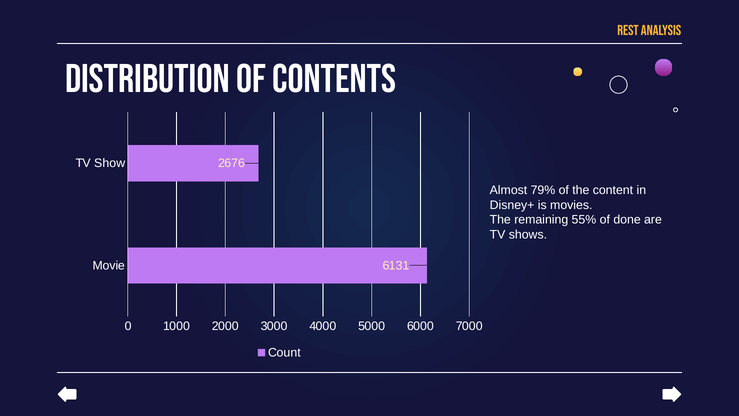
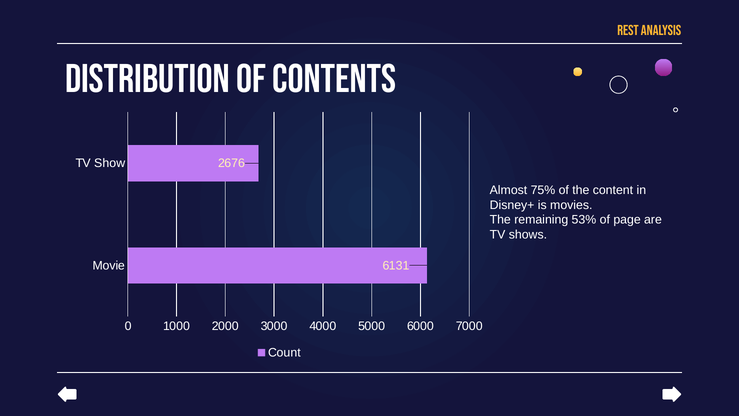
79%: 79% -> 75%
55%: 55% -> 53%
done: done -> page
